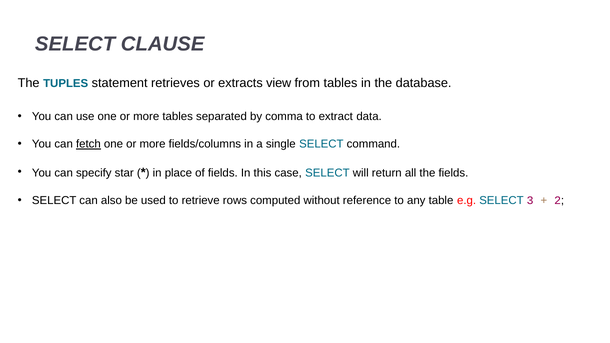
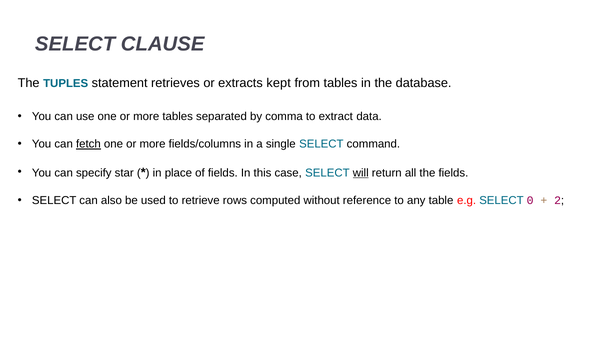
view: view -> kept
will underline: none -> present
3: 3 -> 0
